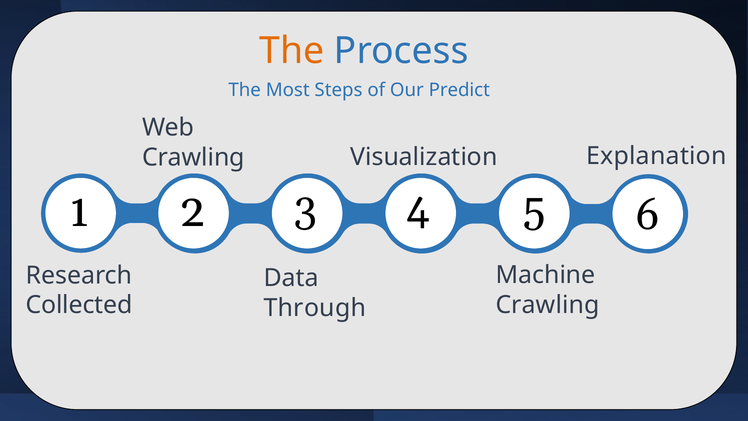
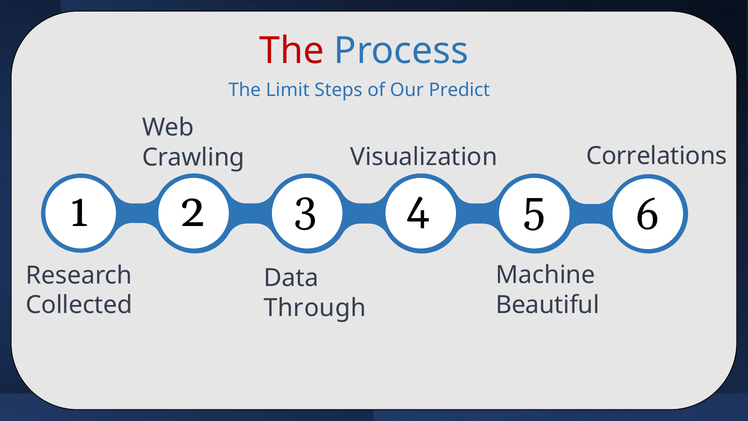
The at (292, 51) colour: orange -> red
Most: Most -> Limit
Explanation: Explanation -> Correlations
Crawling at (547, 305): Crawling -> Beautiful
